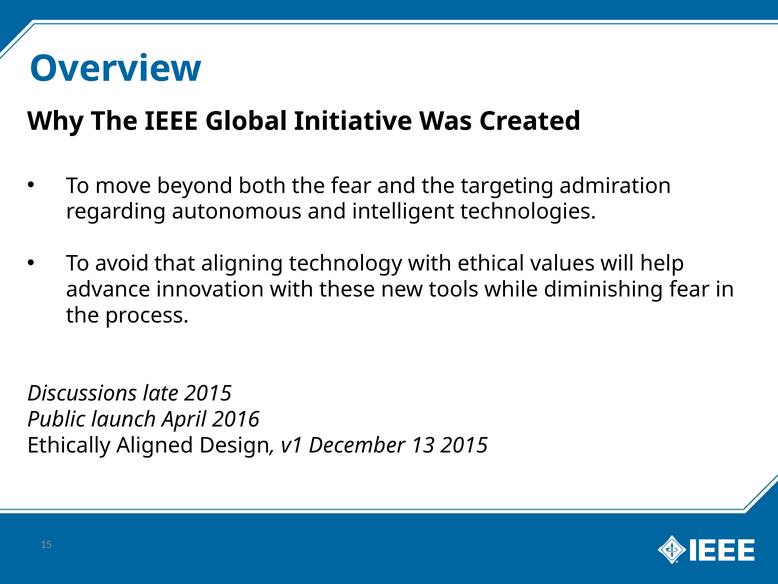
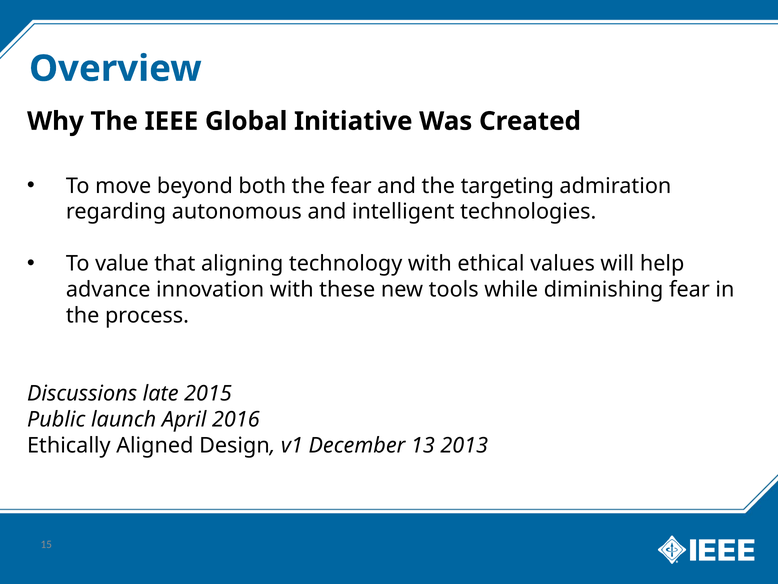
avoid: avoid -> value
13 2015: 2015 -> 2013
